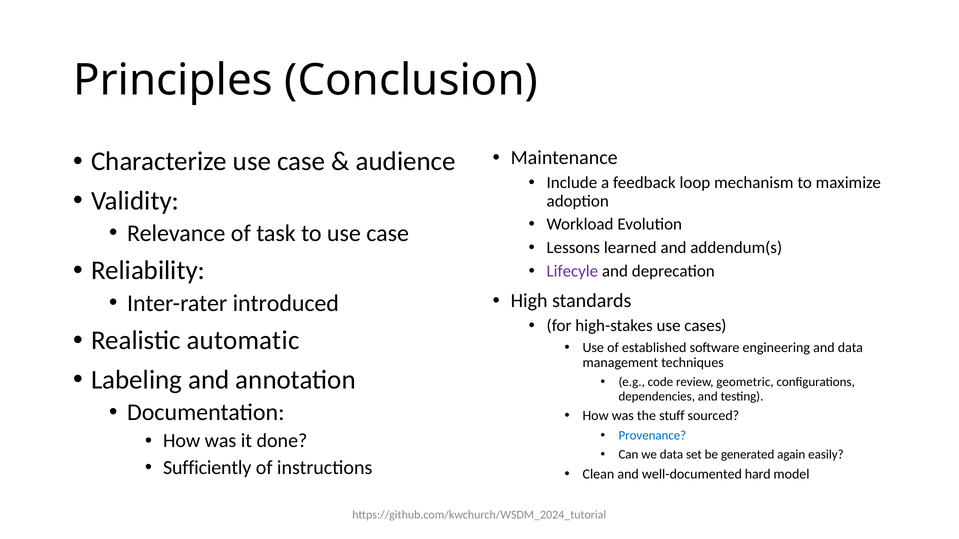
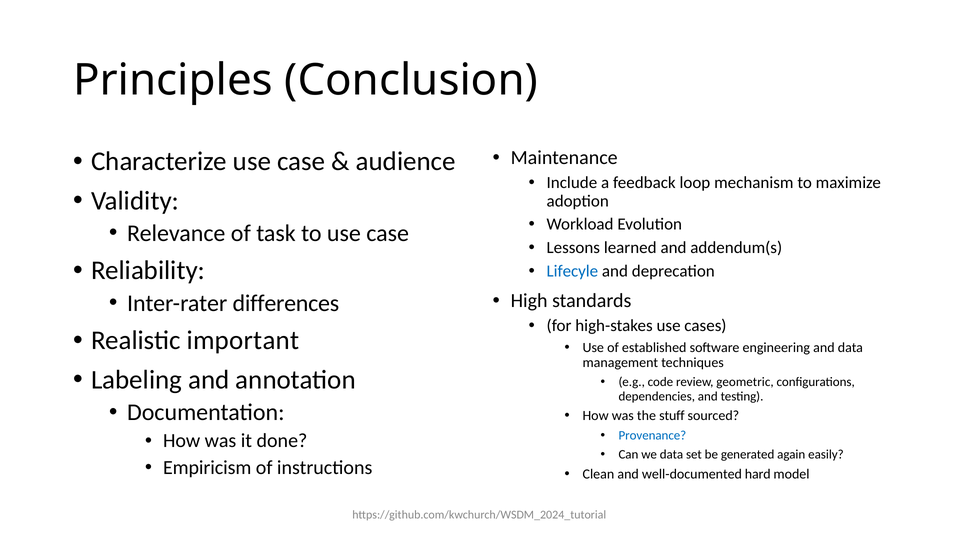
Lifecyle colour: purple -> blue
introduced: introduced -> differences
automatic: automatic -> important
Sufficiently: Sufficiently -> Empiricism
